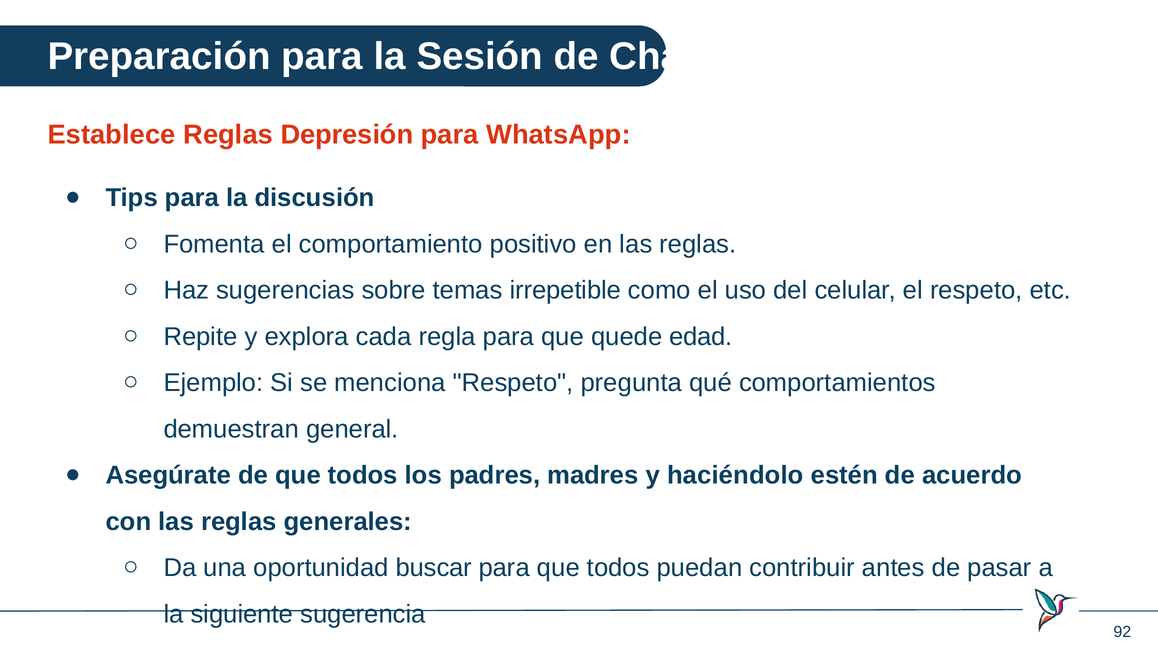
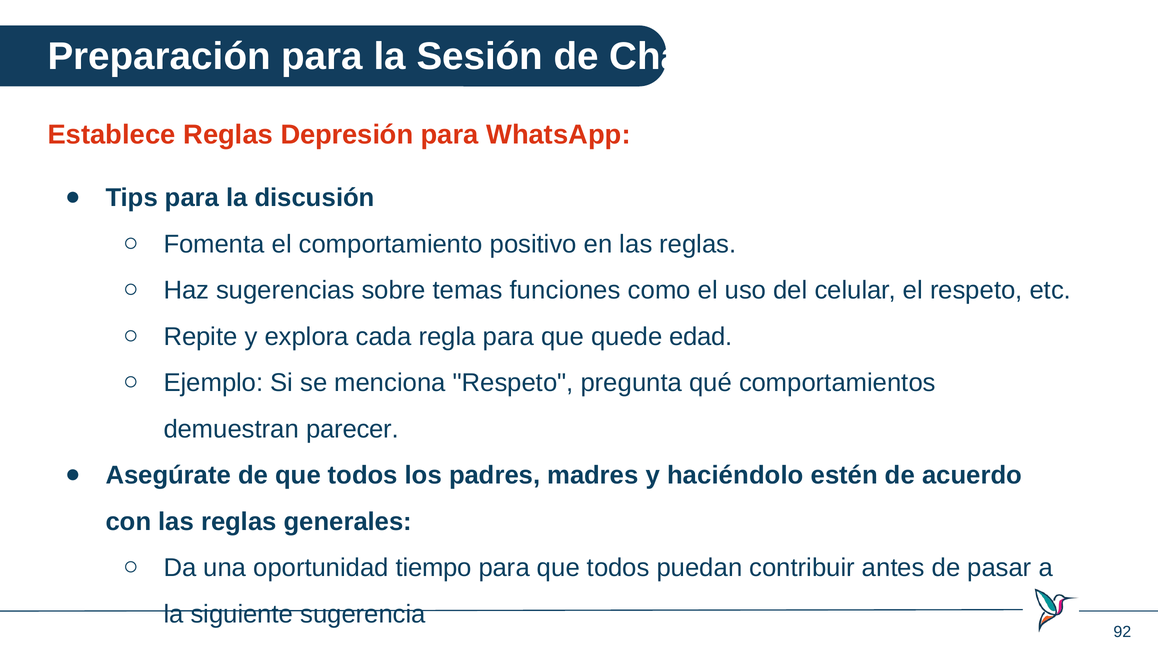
irrepetible: irrepetible -> funciones
general: general -> parecer
buscar: buscar -> tiempo
